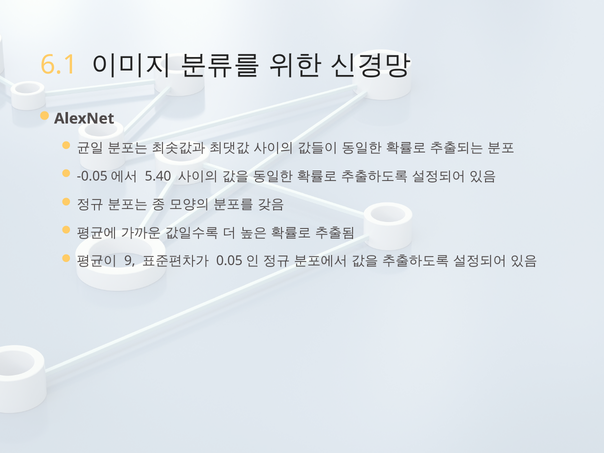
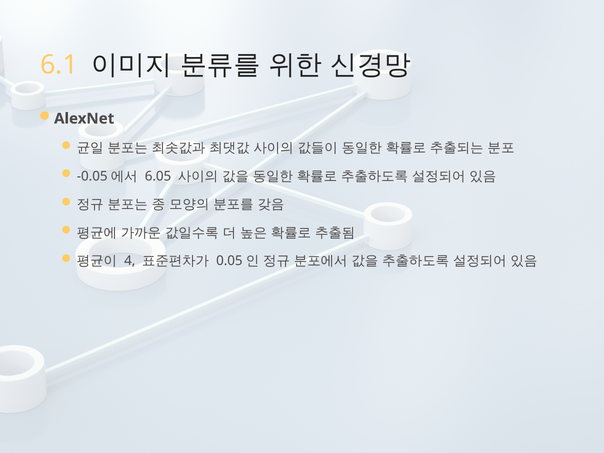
5.40: 5.40 -> 6.05
9: 9 -> 4
